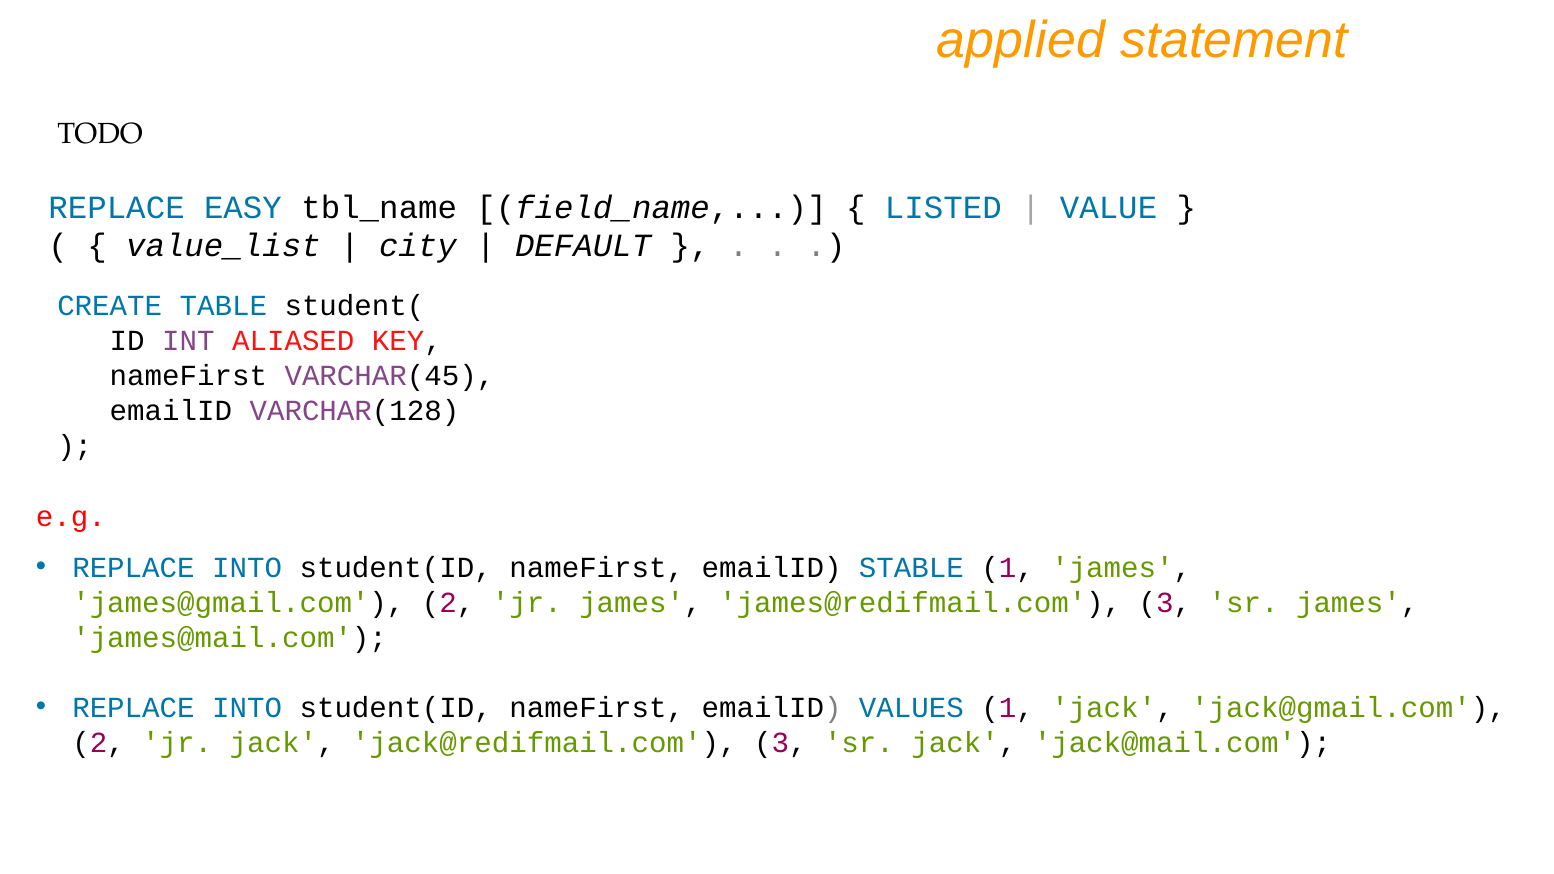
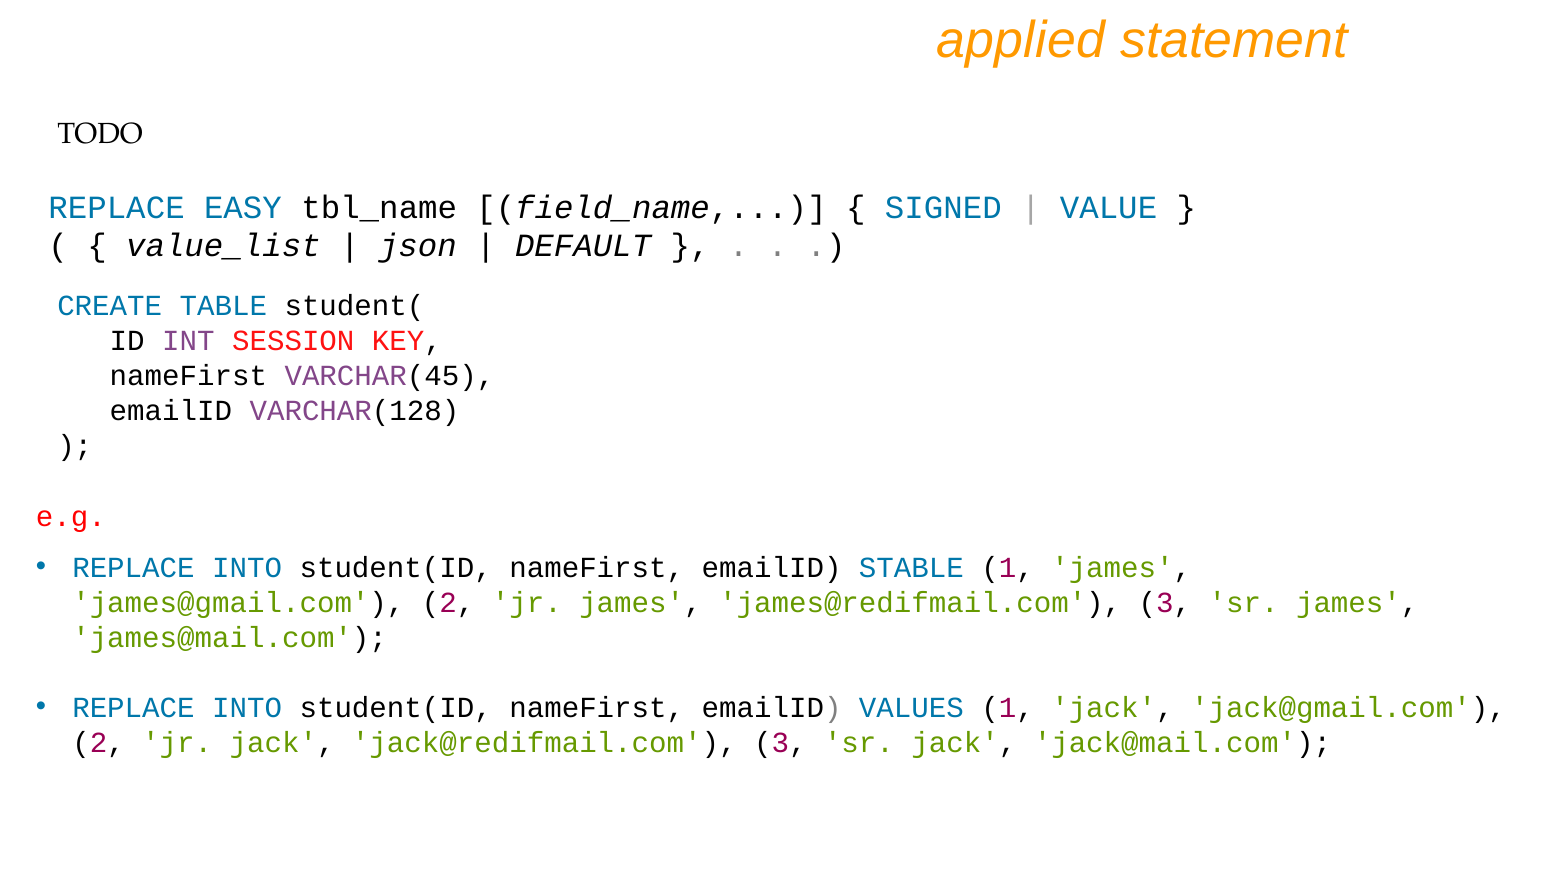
LISTED: LISTED -> SIGNED
city: city -> json
ALIASED: ALIASED -> SESSION
